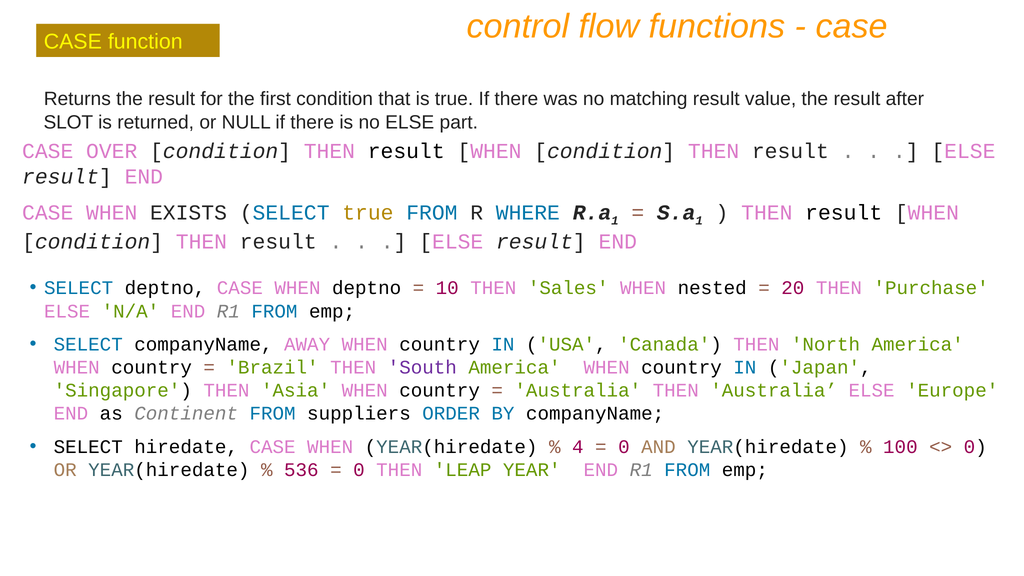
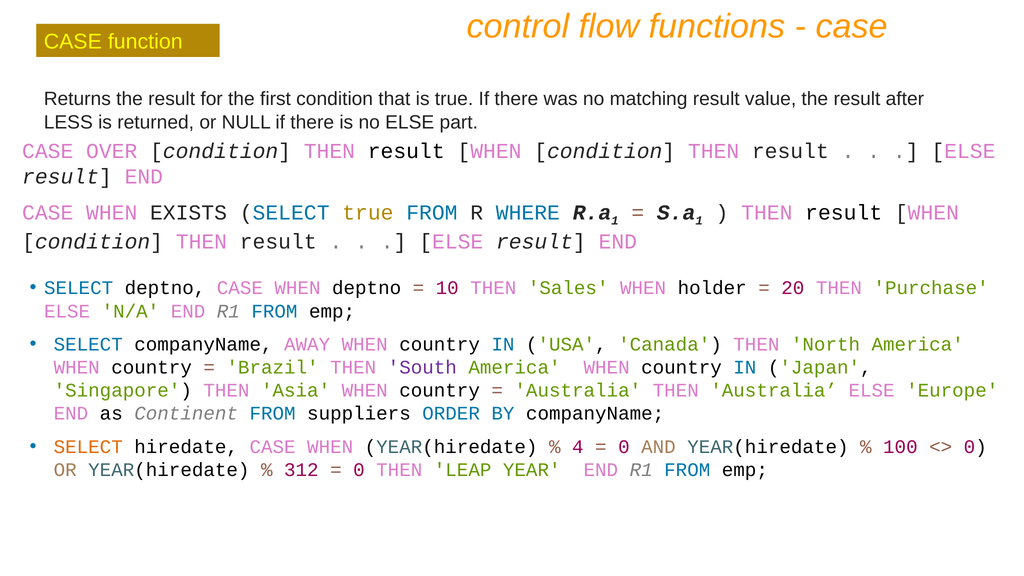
SLOT: SLOT -> LESS
nested: nested -> holder
SELECT at (88, 447) colour: black -> orange
536: 536 -> 312
